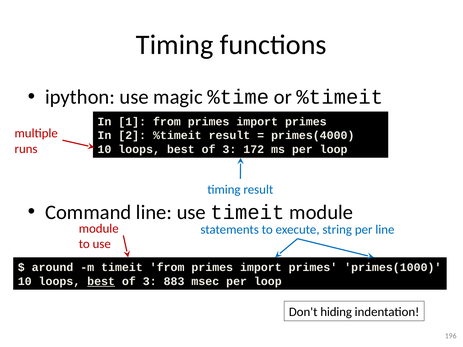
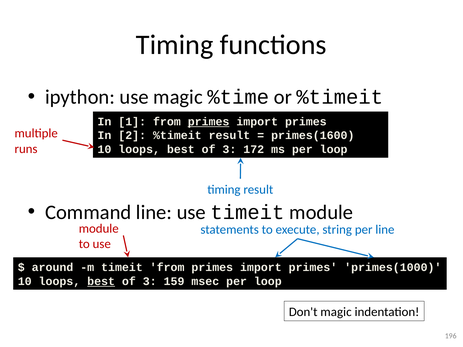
primes at (209, 122) underline: none -> present
primes(4000: primes(4000 -> primes(1600
883: 883 -> 159
Don't hiding: hiding -> magic
